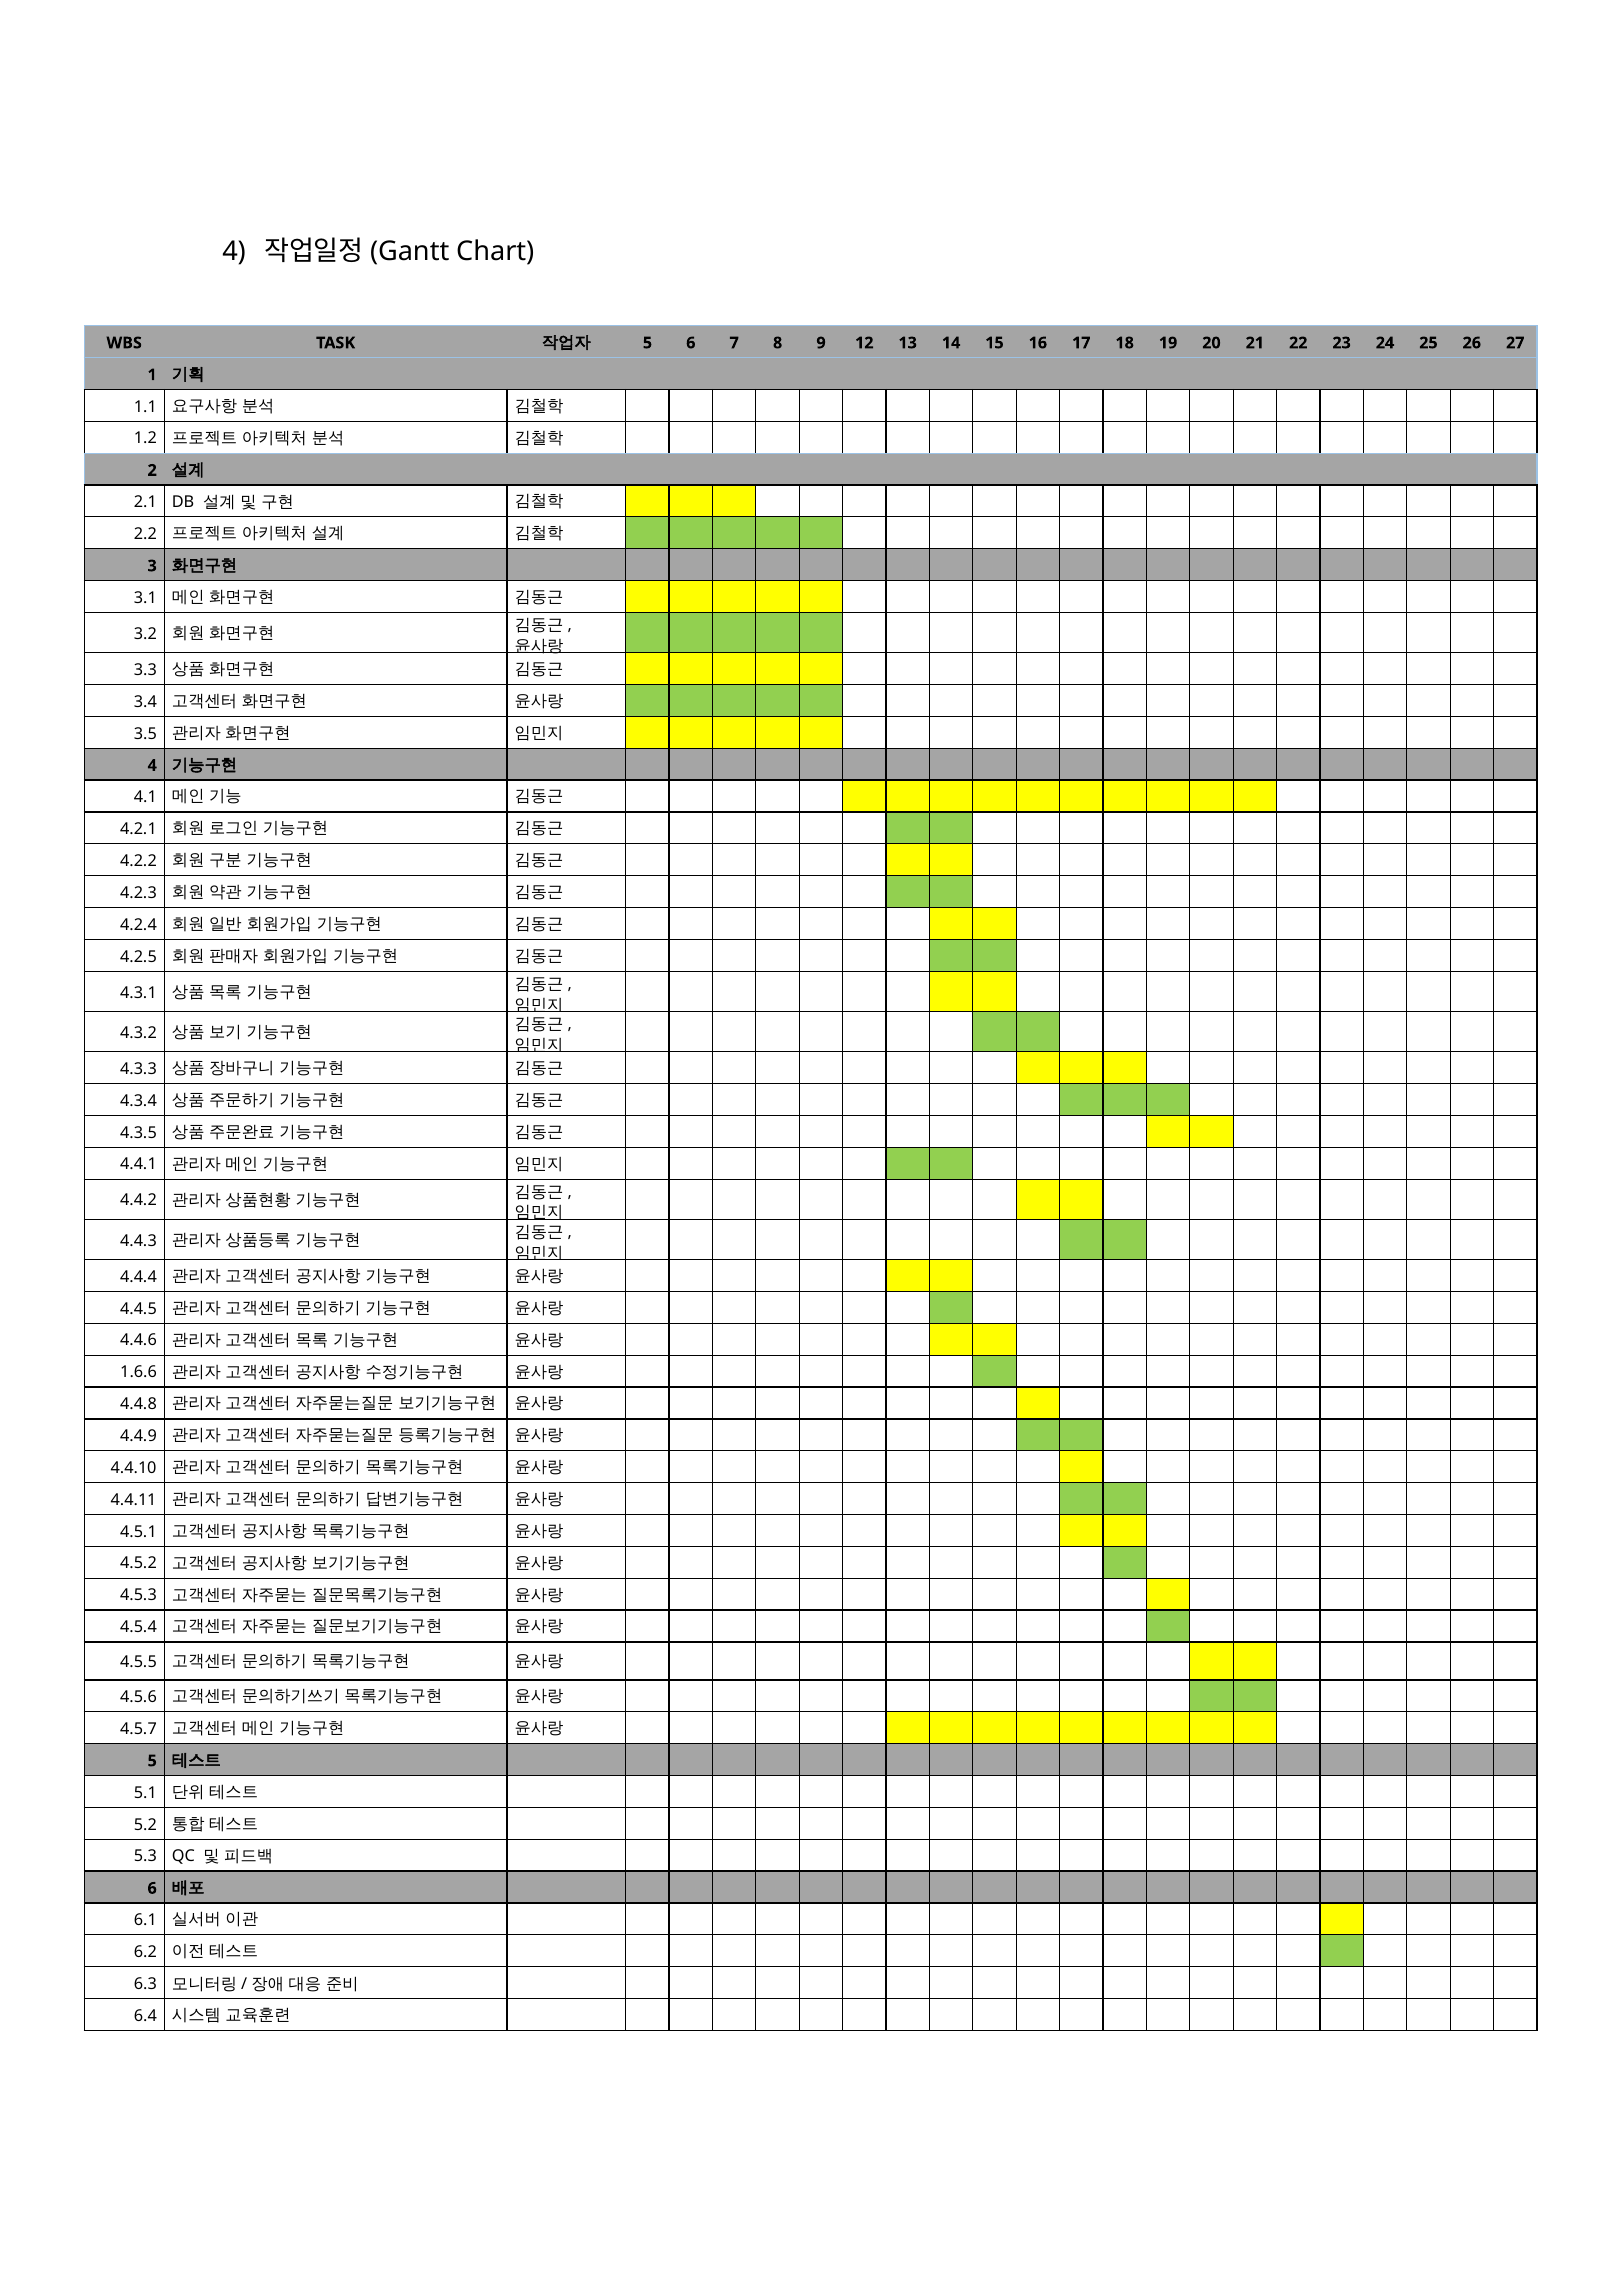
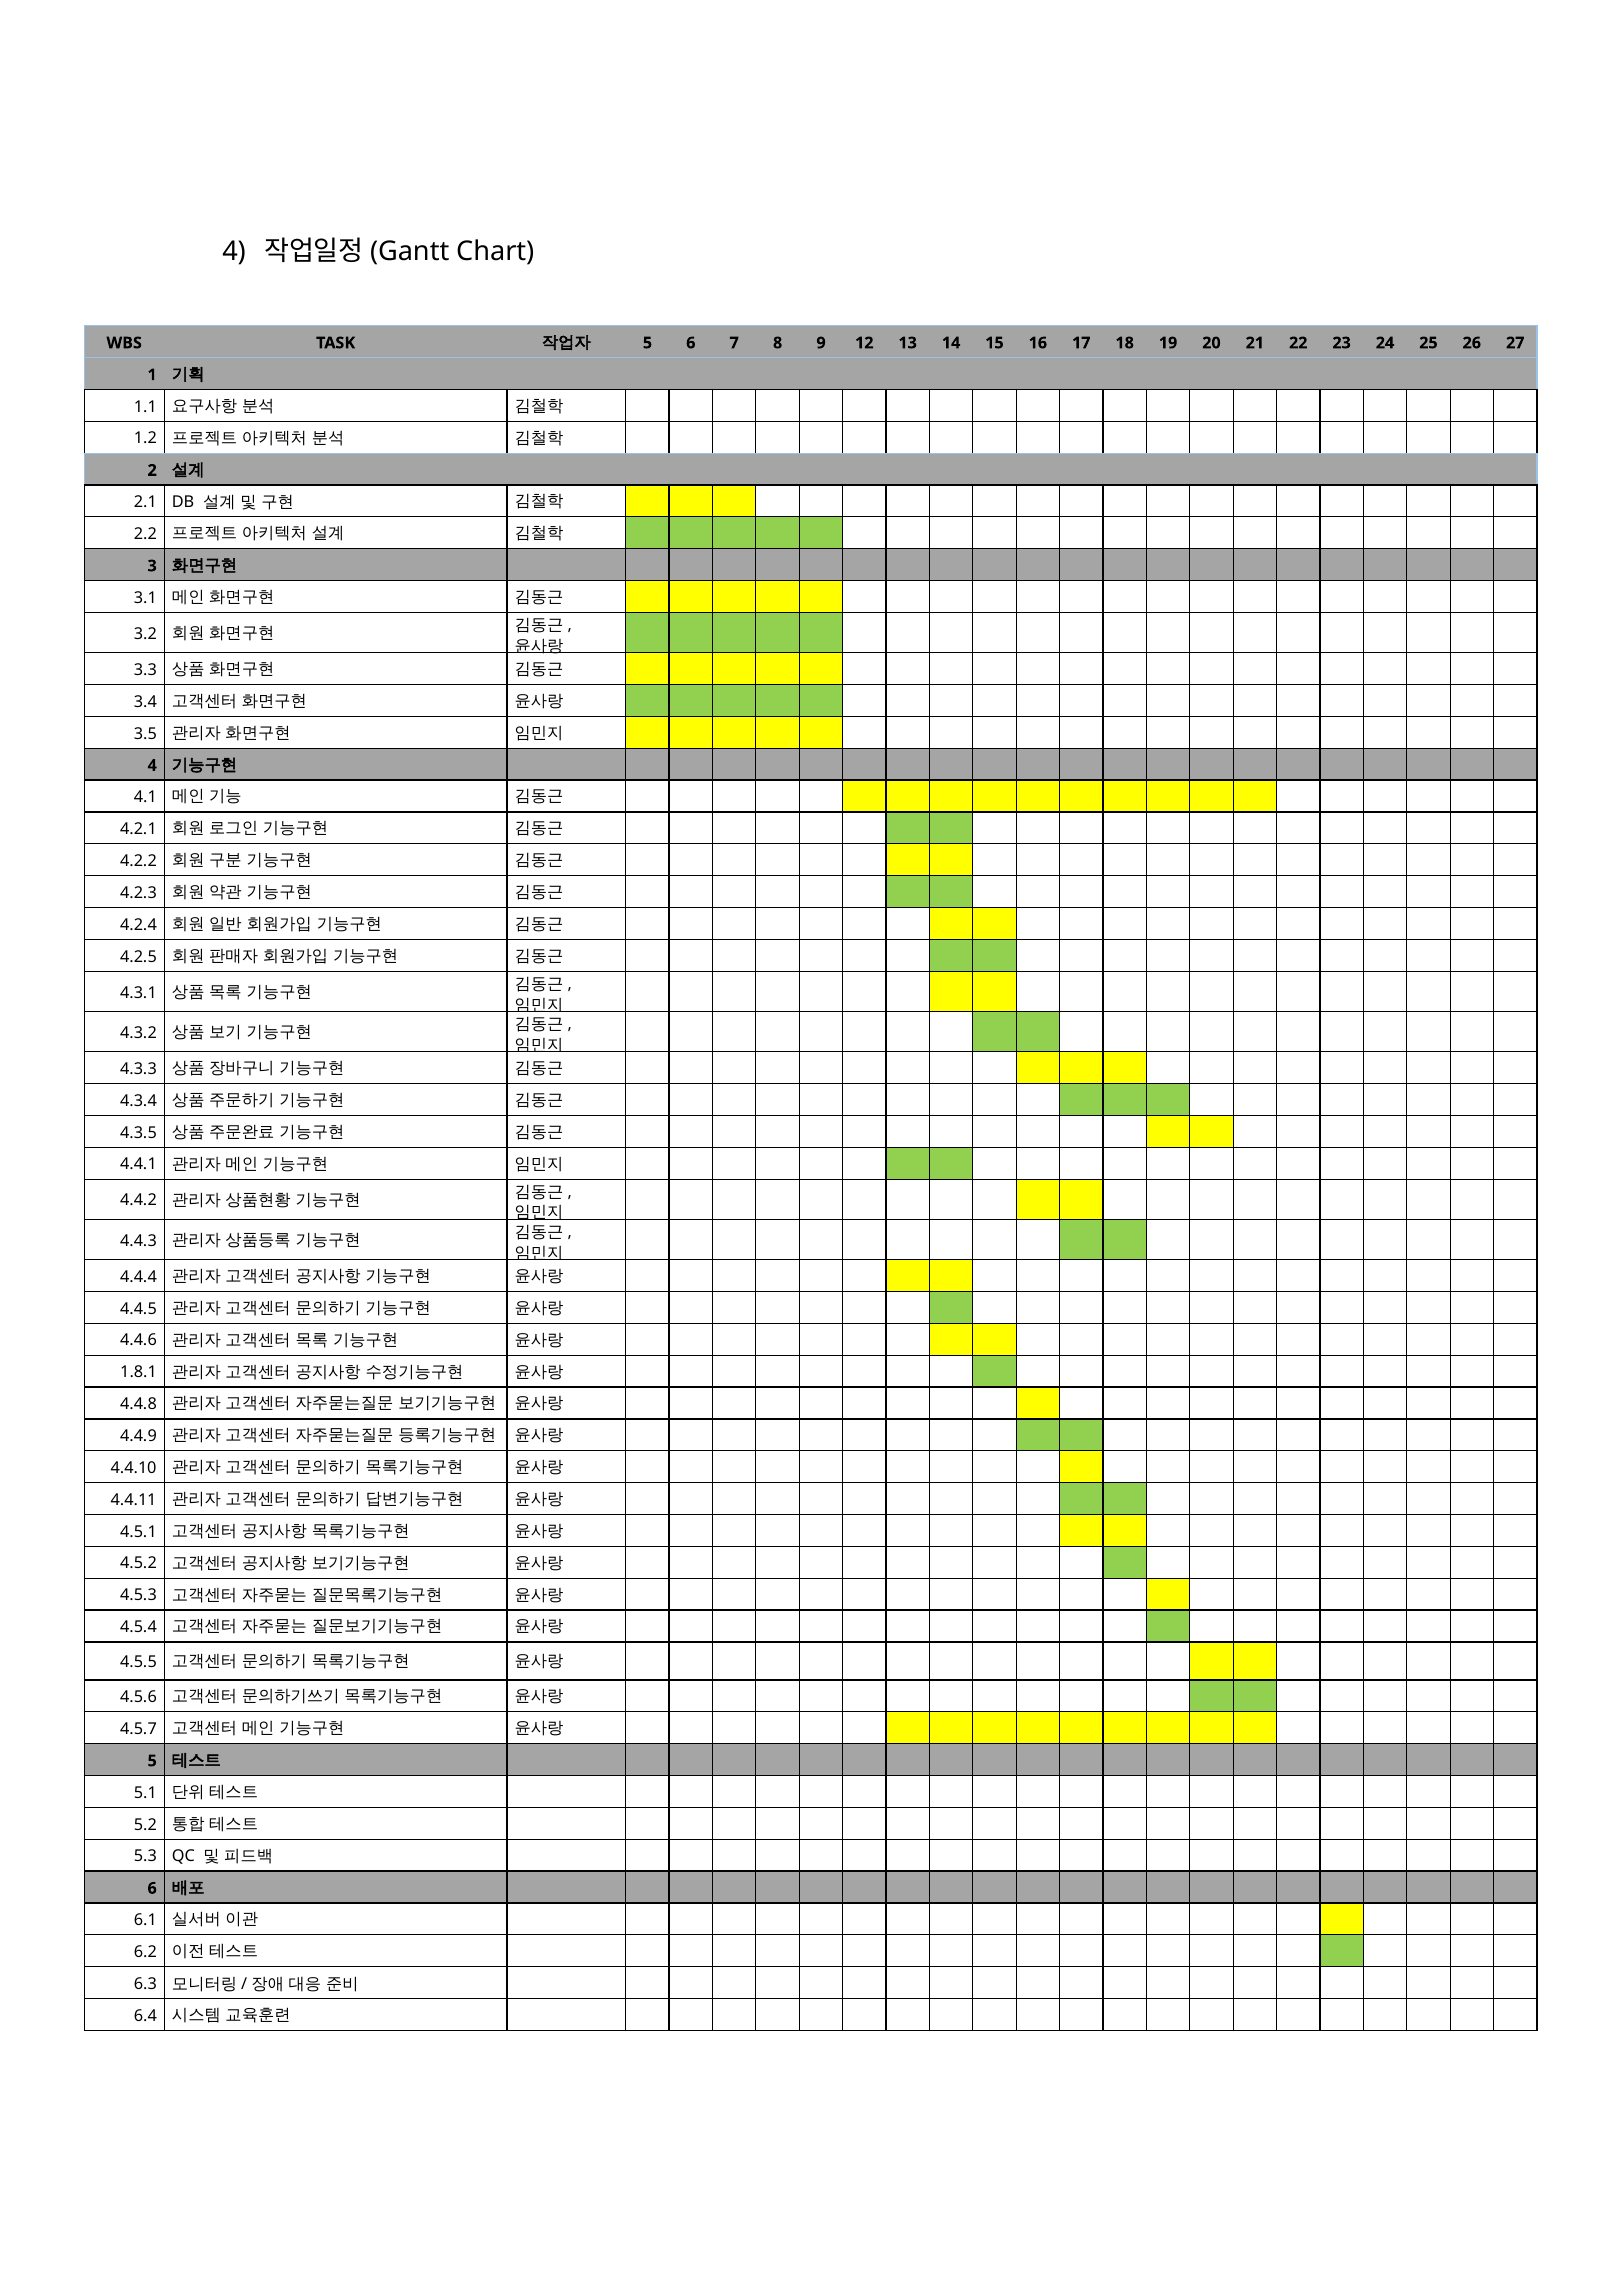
1.6.6: 1.6.6 -> 1.8.1
